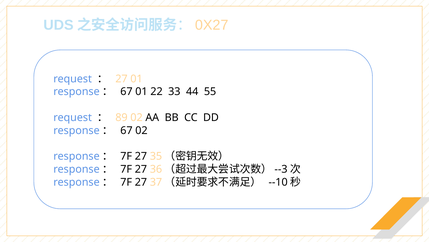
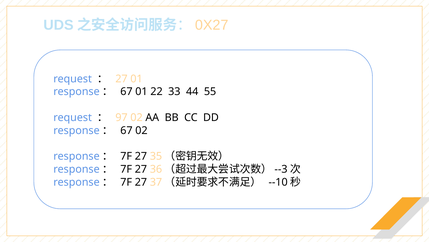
89: 89 -> 97
